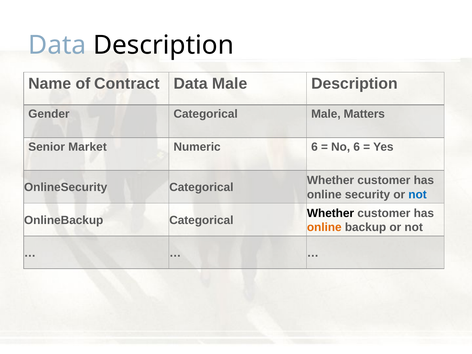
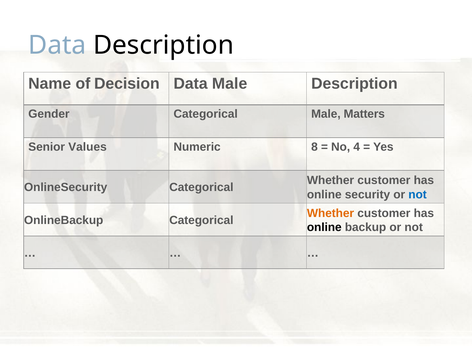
Contract: Contract -> Decision
Market: Market -> Values
Numeric 6: 6 -> 8
No 6: 6 -> 4
Whether at (331, 213) colour: black -> orange
online at (324, 227) colour: orange -> black
